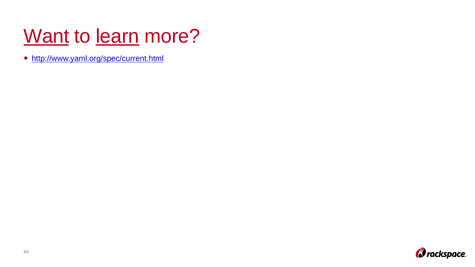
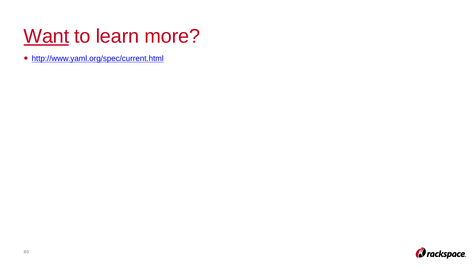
learn underline: present -> none
